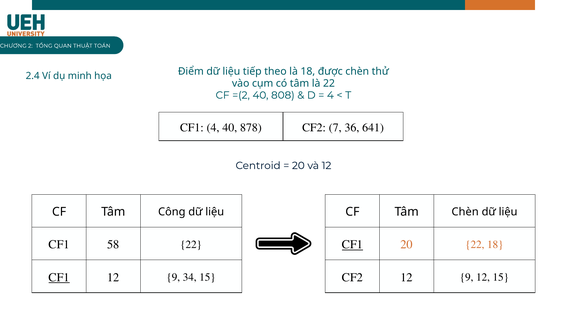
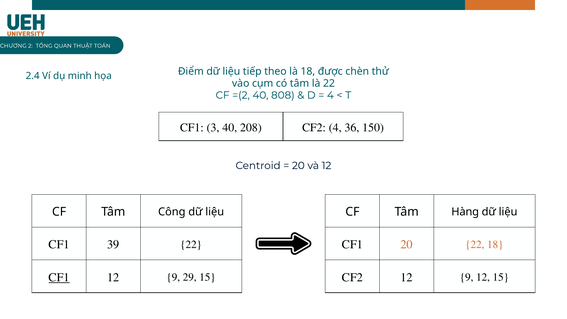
CF1 4: 4 -> 3
878: 878 -> 208
CF2 7: 7 -> 4
641: 641 -> 150
Tâm Chèn: Chèn -> Hàng
58: 58 -> 39
CF1 at (352, 245) underline: present -> none
34: 34 -> 29
